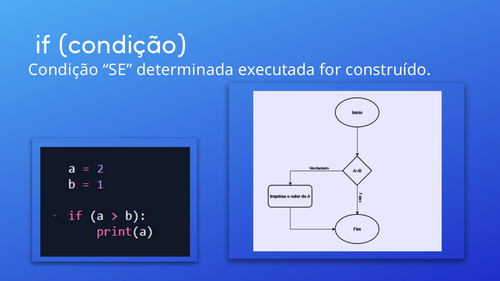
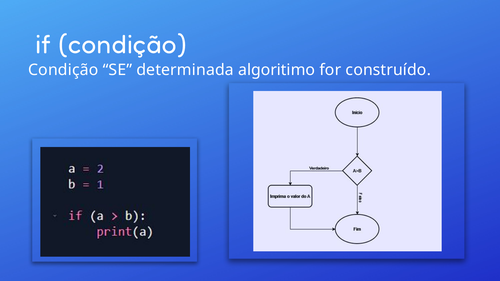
executada: executada -> algoritimo
